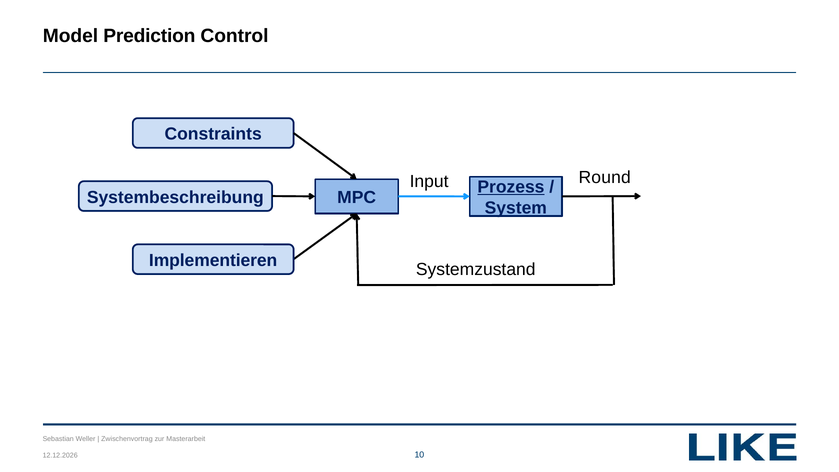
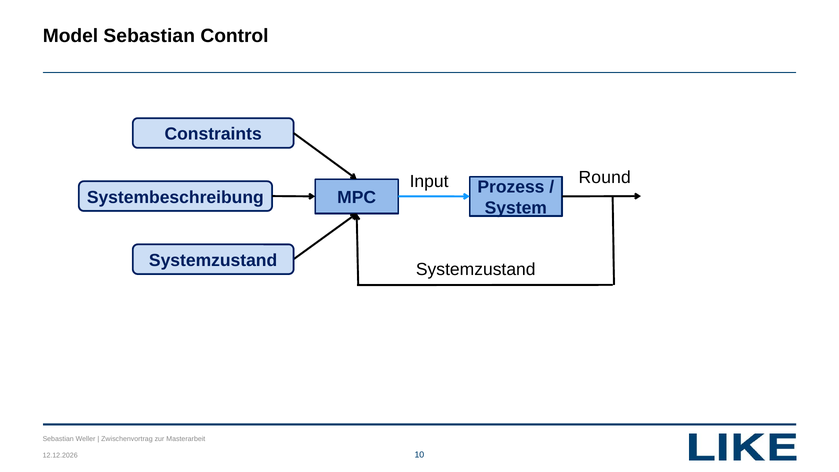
Model Prediction: Prediction -> Sebastian
Prozess underline: present -> none
Implementieren at (213, 260): Implementieren -> Systemzustand
